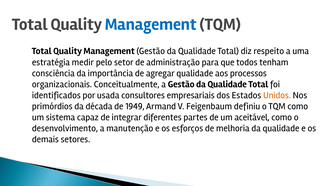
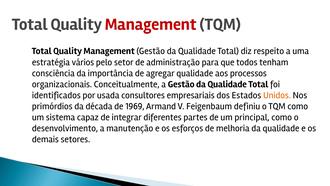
Management at (151, 24) colour: blue -> red
medir: medir -> vários
1949: 1949 -> 1969
aceitável: aceitável -> principal
